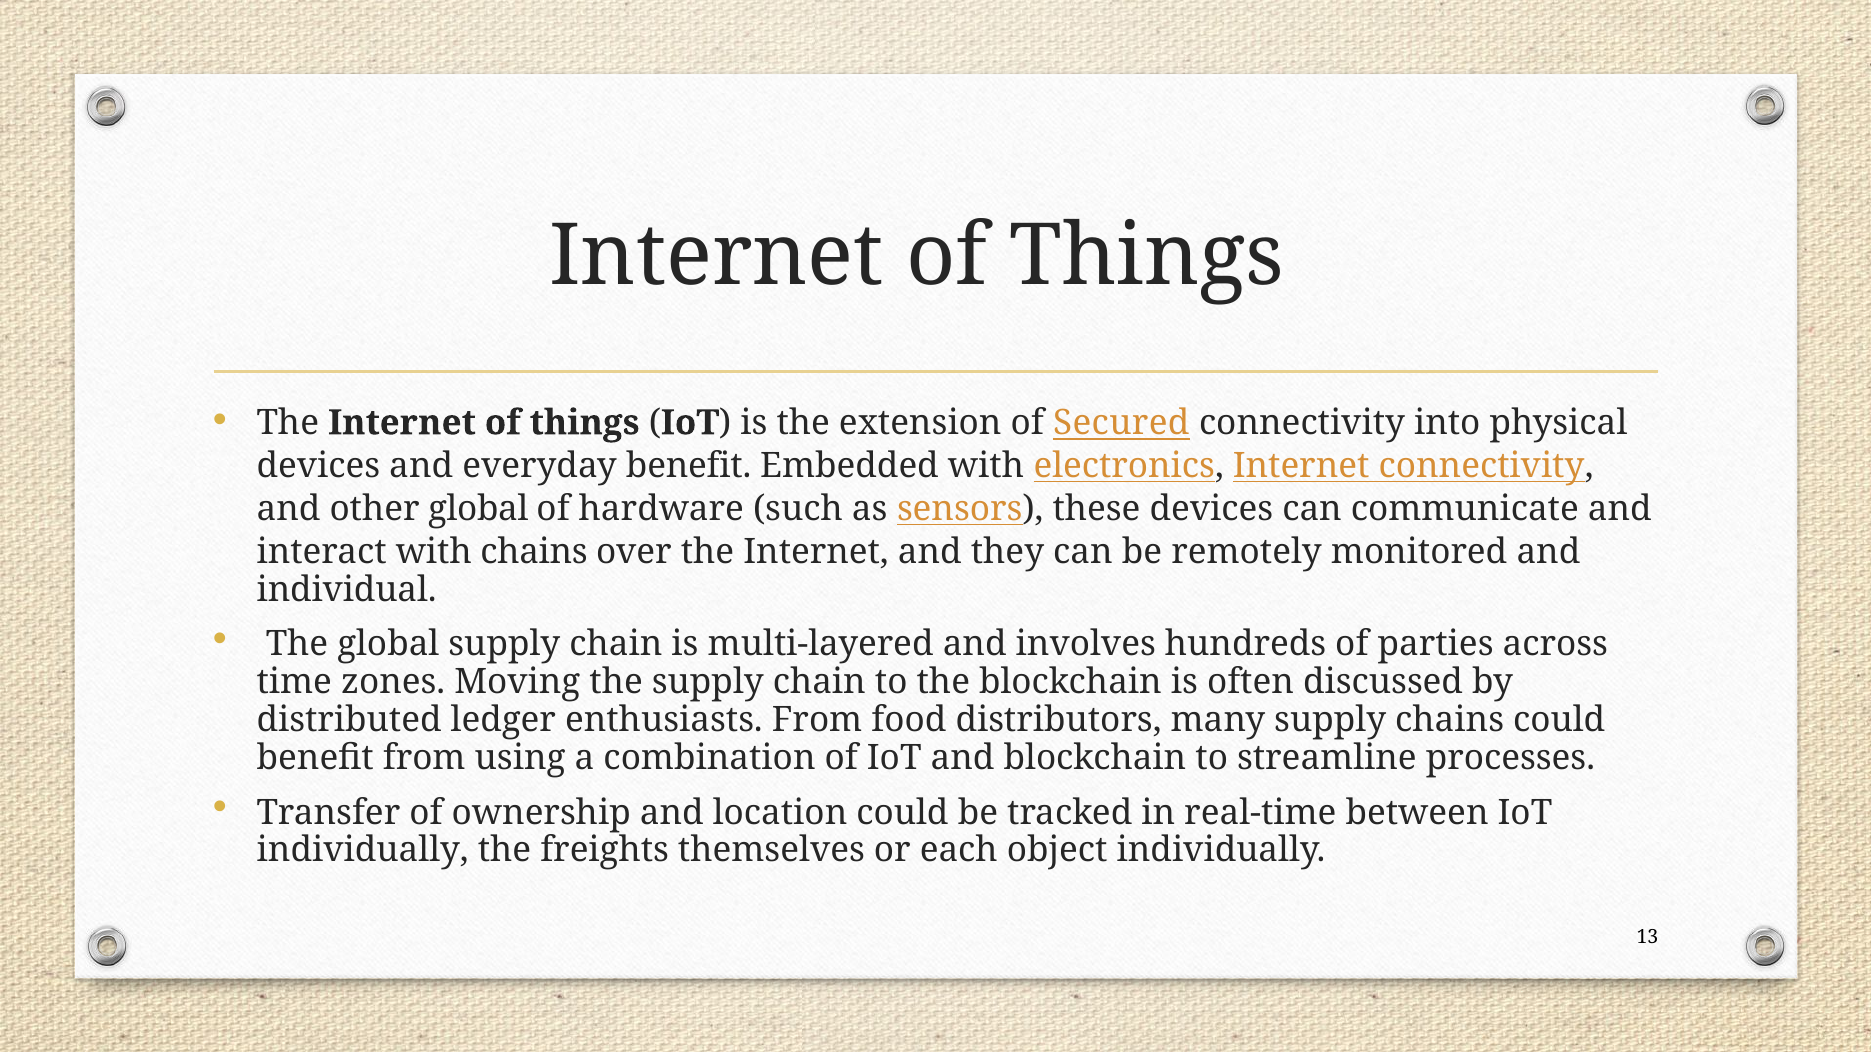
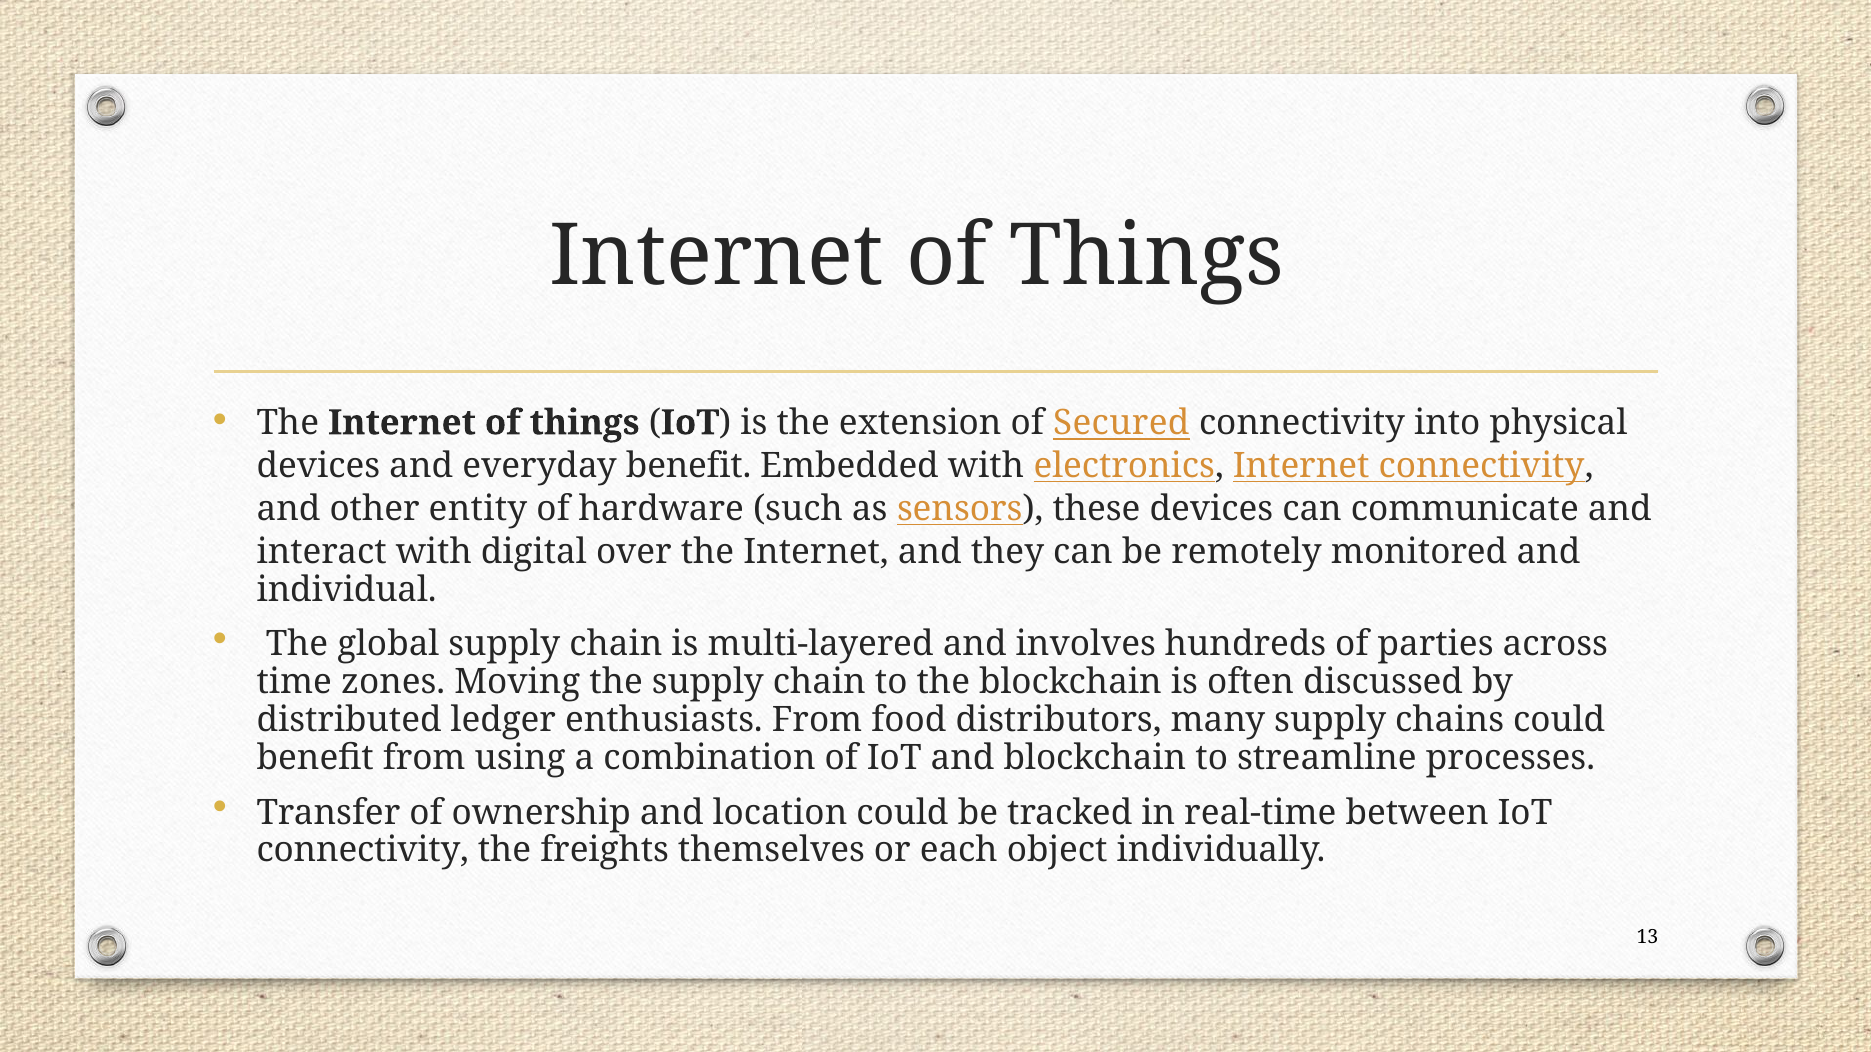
other global: global -> entity
with chains: chains -> digital
individually at (363, 851): individually -> connectivity
